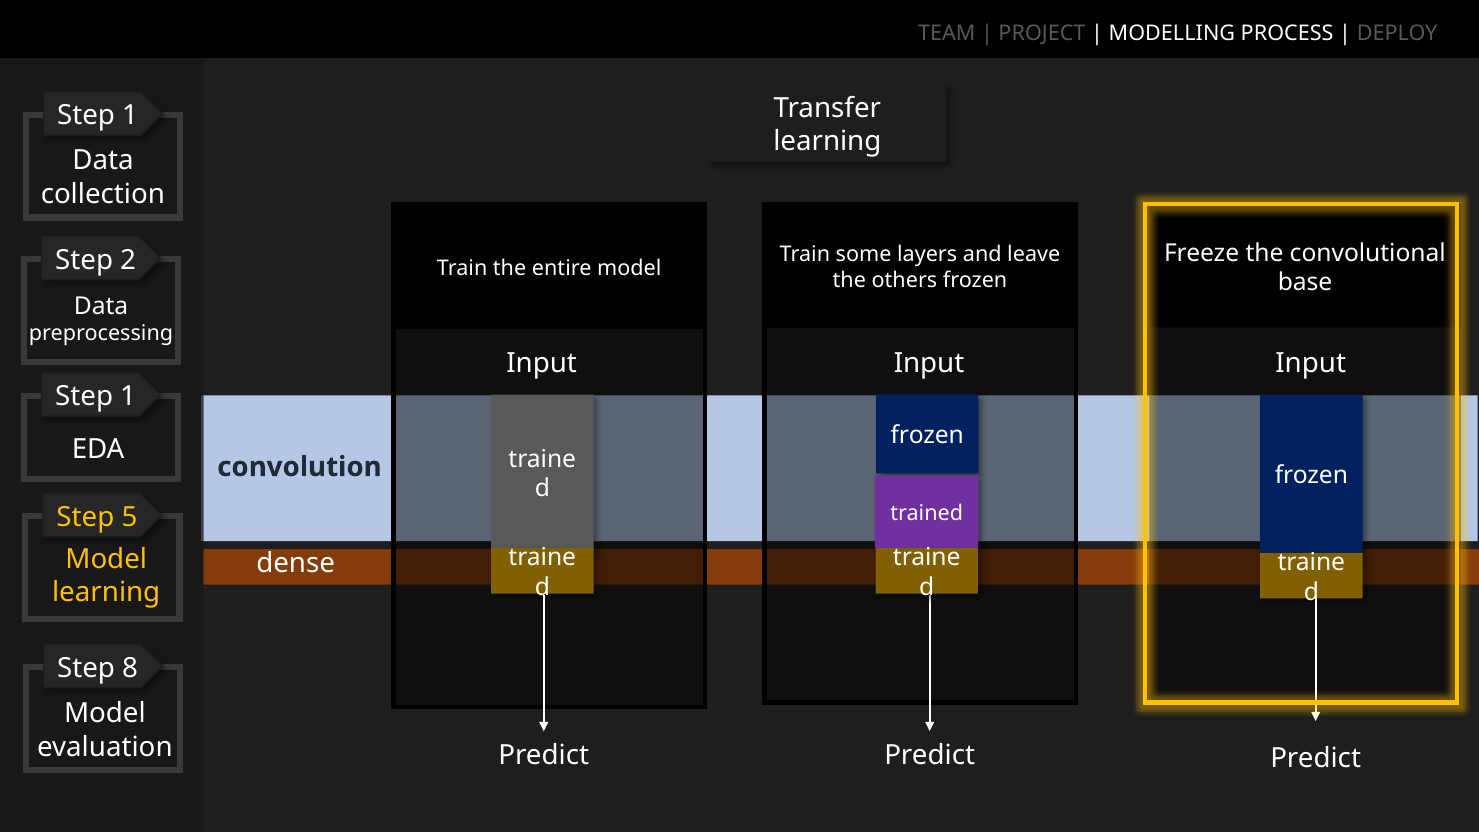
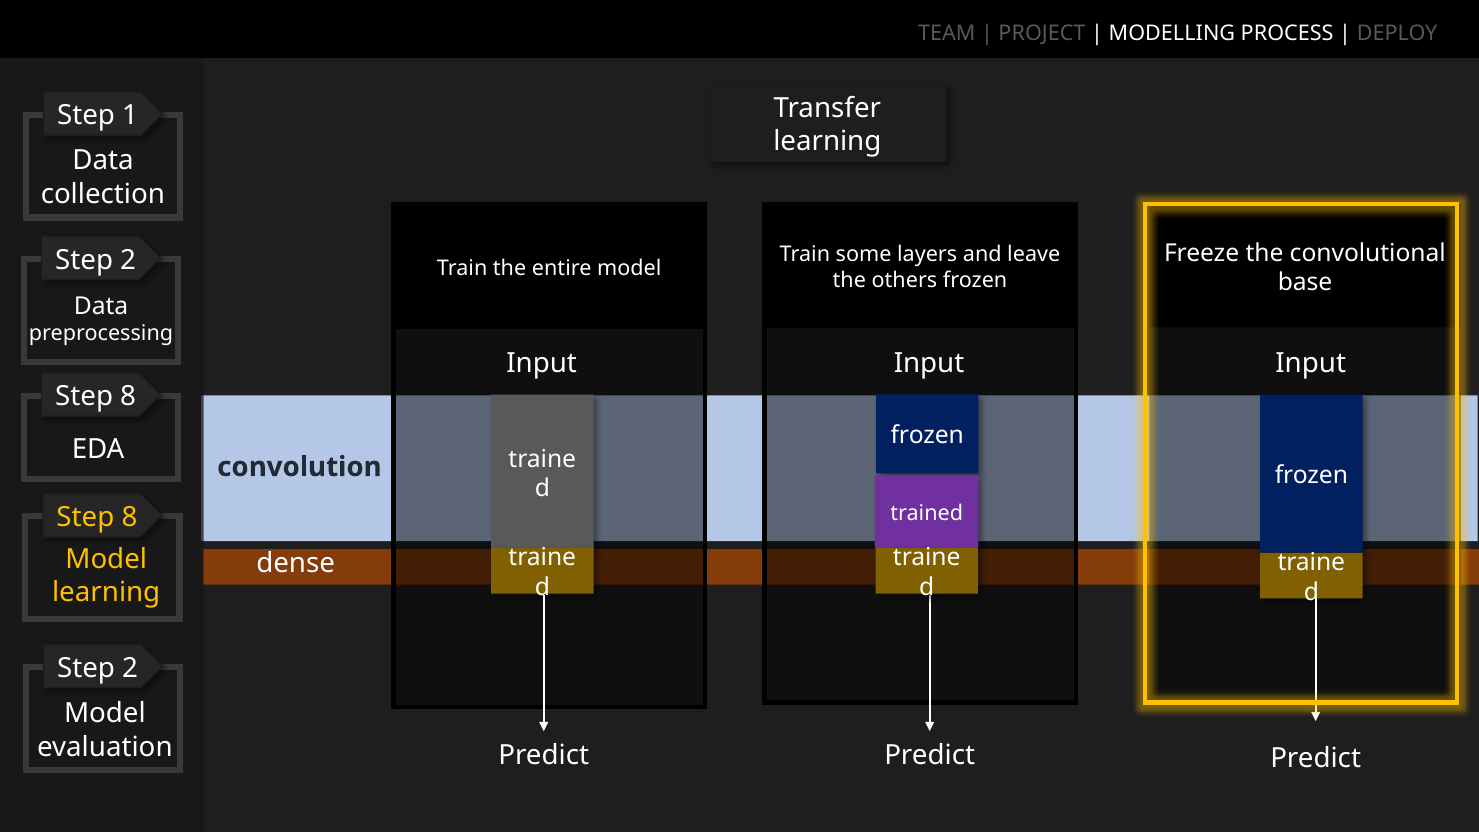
1 at (128, 397): 1 -> 8
5 at (129, 517): 5 -> 8
8 at (130, 668): 8 -> 2
